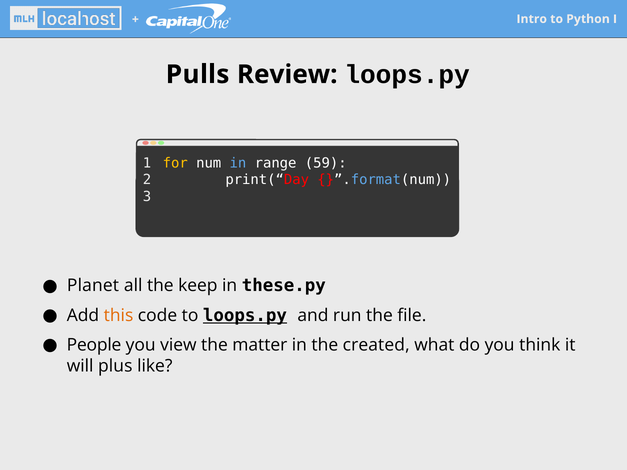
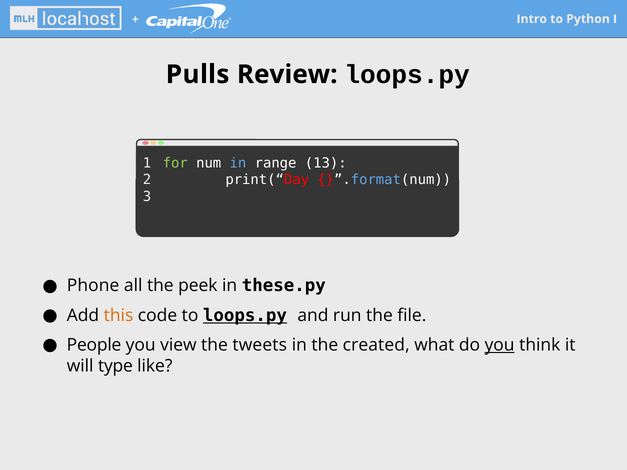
for colour: yellow -> light green
59: 59 -> 13
Planet: Planet -> Phone
keep: keep -> peek
matter: matter -> tweets
you at (500, 345) underline: none -> present
plus: plus -> type
